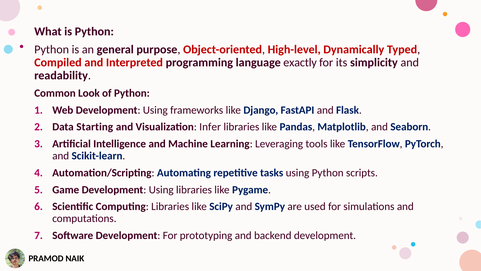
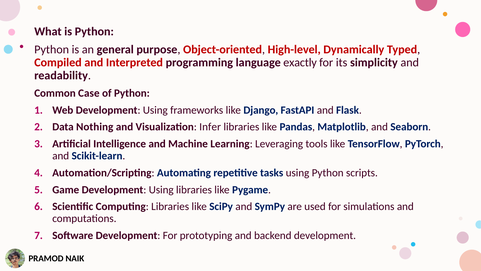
Look: Look -> Case
Starting: Starting -> Nothing
